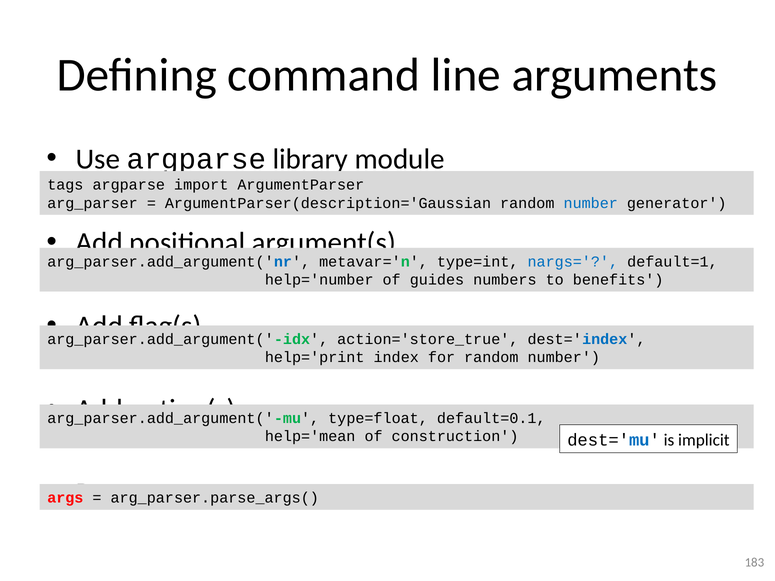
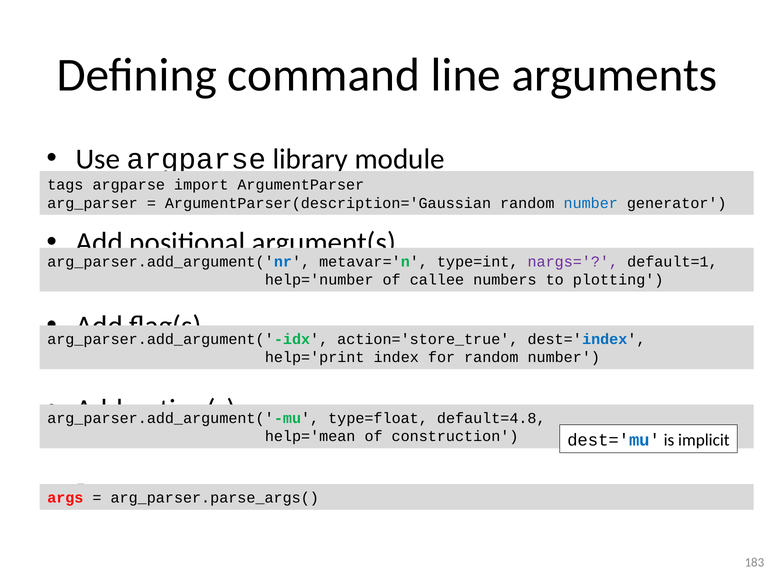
nargs= colour: blue -> purple
guides: guides -> callee
benefits: benefits -> plotting
default=0.1: default=0.1 -> default=4.8
